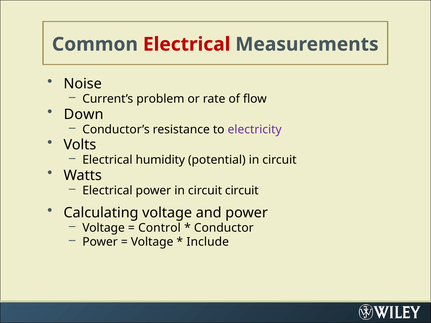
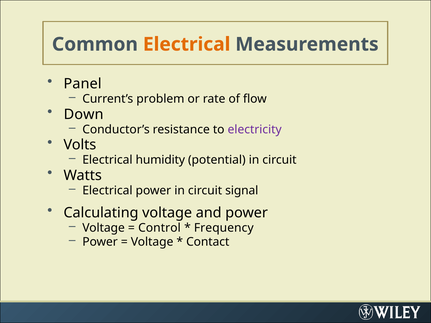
Electrical at (187, 44) colour: red -> orange
Noise: Noise -> Panel
circuit circuit: circuit -> signal
Conductor: Conductor -> Frequency
Include: Include -> Contact
